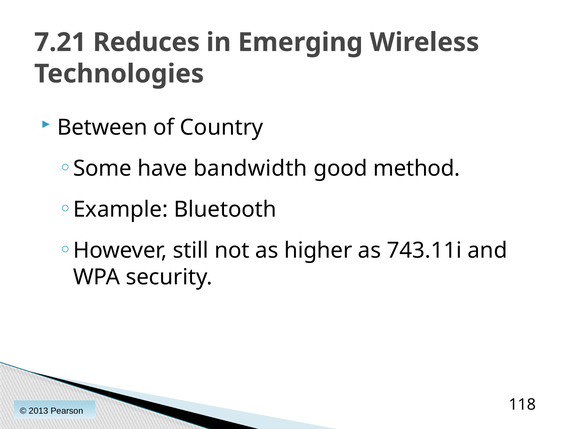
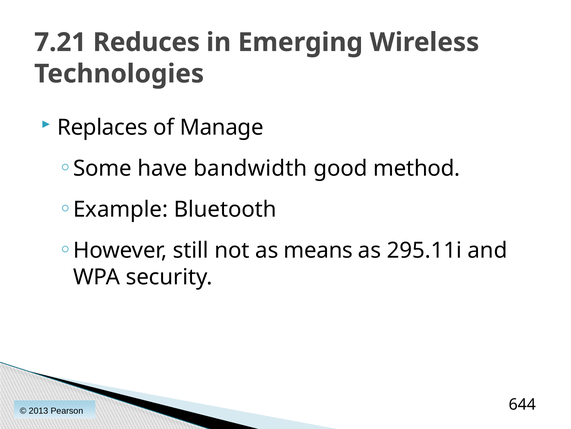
Between: Between -> Replaces
Country: Country -> Manage
higher: higher -> means
743.11i: 743.11i -> 295.11i
118: 118 -> 644
